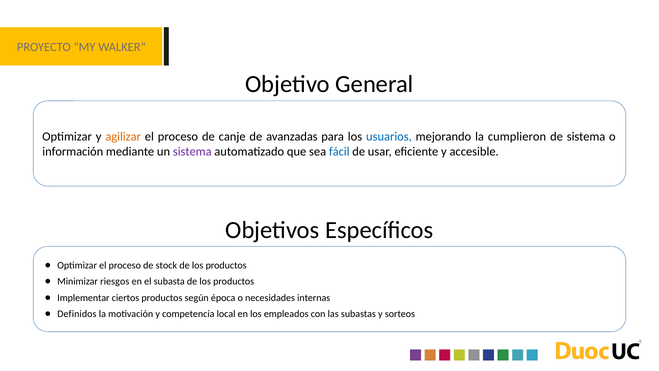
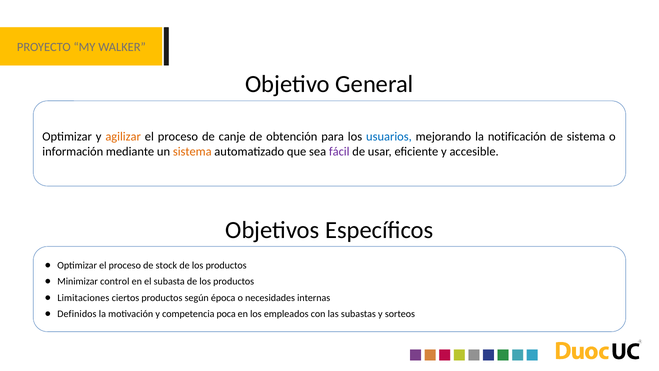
avanzadas: avanzadas -> obtención
cumplieron: cumplieron -> notificación
sistema at (192, 152) colour: purple -> orange
fácil colour: blue -> purple
riesgos: riesgos -> control
Implementar: Implementar -> Limitaciones
local: local -> poca
